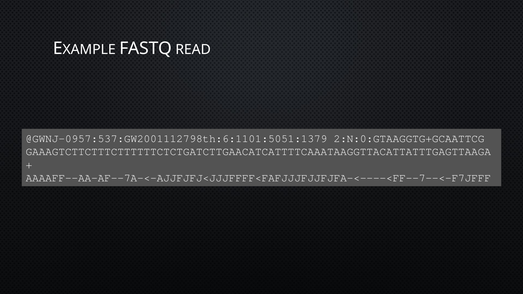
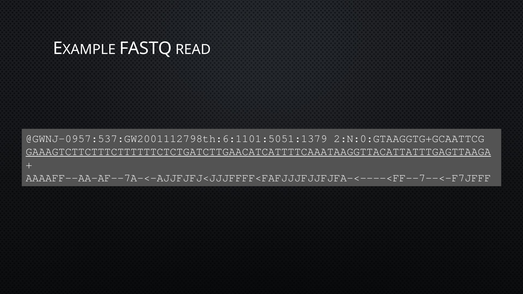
GAAAGTCTTCTTTCTTTTTTCTCTGATCTTGAACATCATTTTCAAATAAGGTTACATTATTTGAGTTAAGA underline: none -> present
